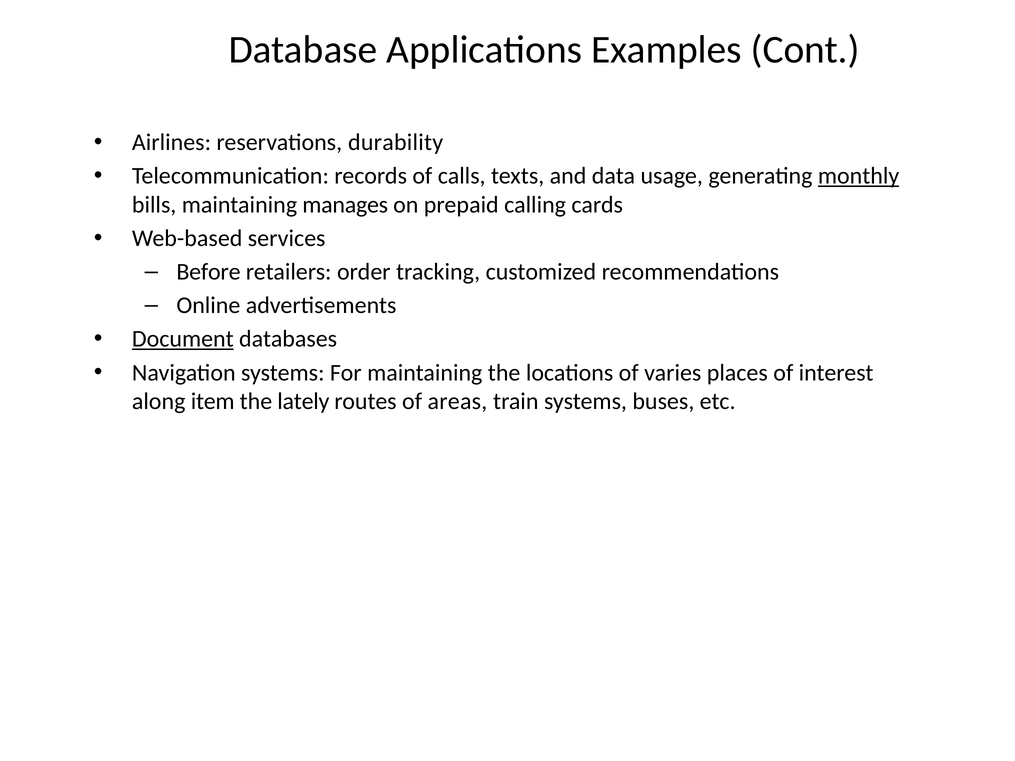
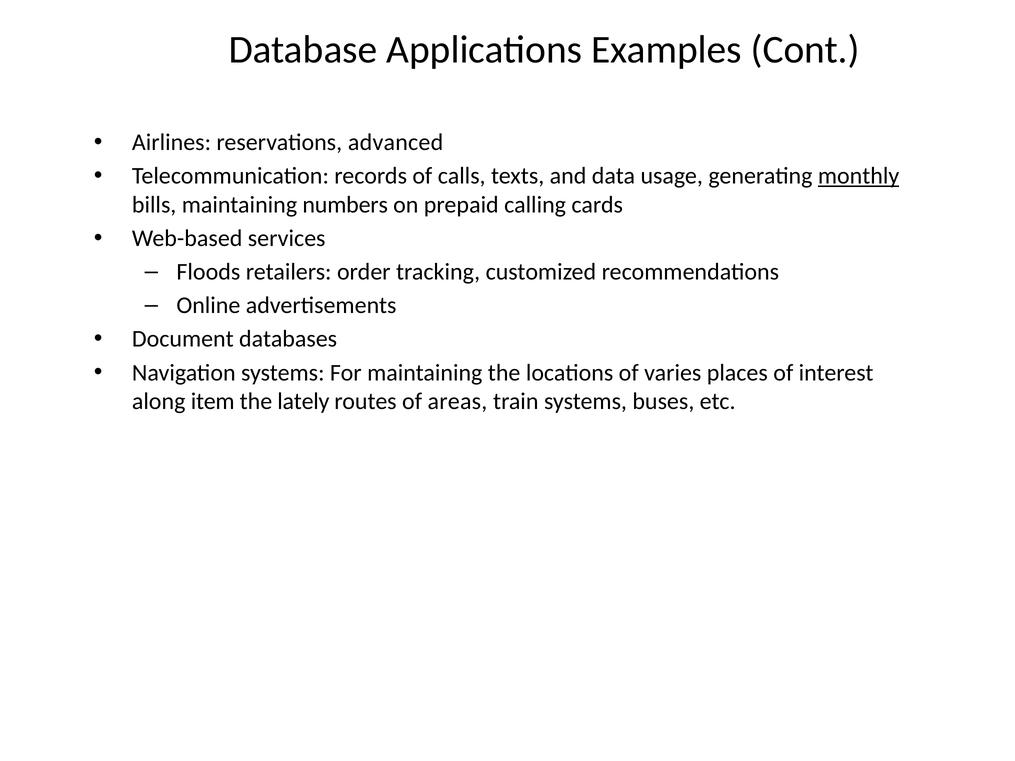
durability: durability -> advanced
manages: manages -> numbers
Before: Before -> Floods
Document underline: present -> none
